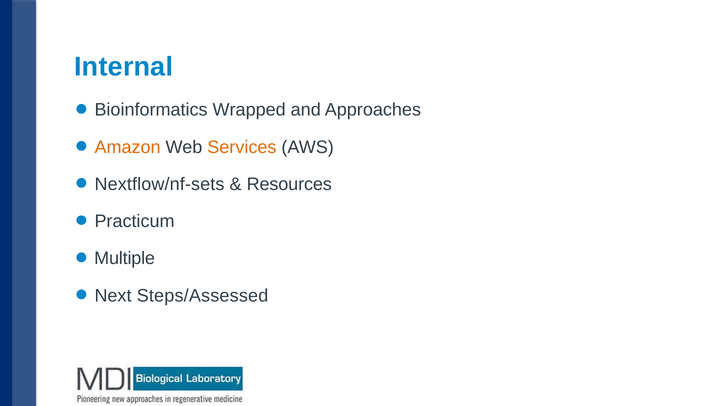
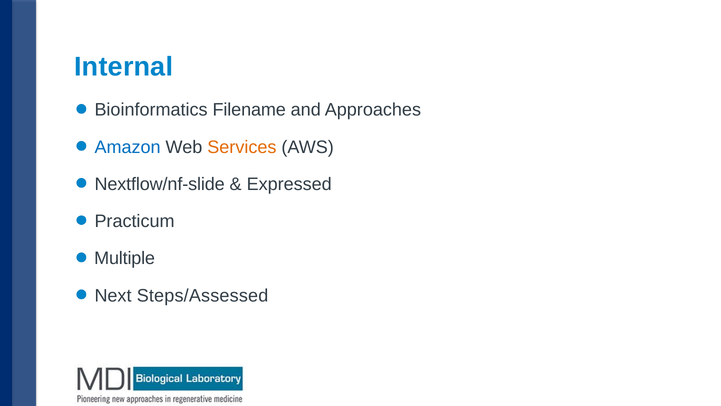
Wrapped: Wrapped -> Filename
Amazon colour: orange -> blue
Nextflow/nf-sets: Nextflow/nf-sets -> Nextflow/nf-slide
Resources: Resources -> Expressed
